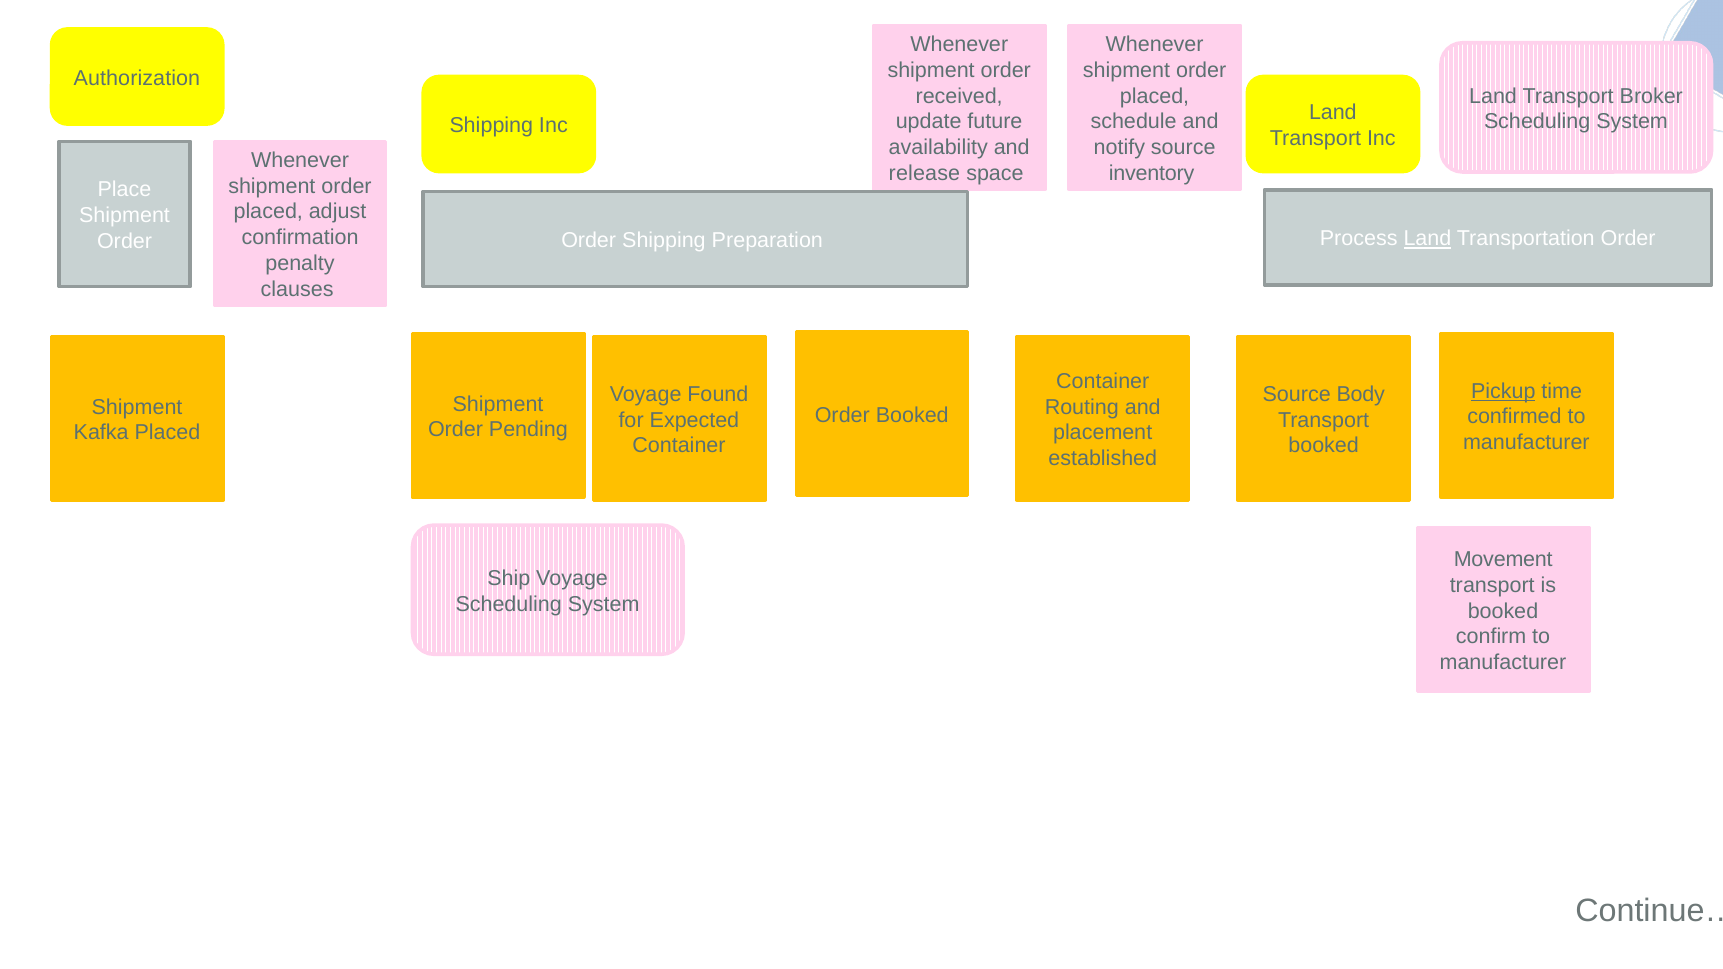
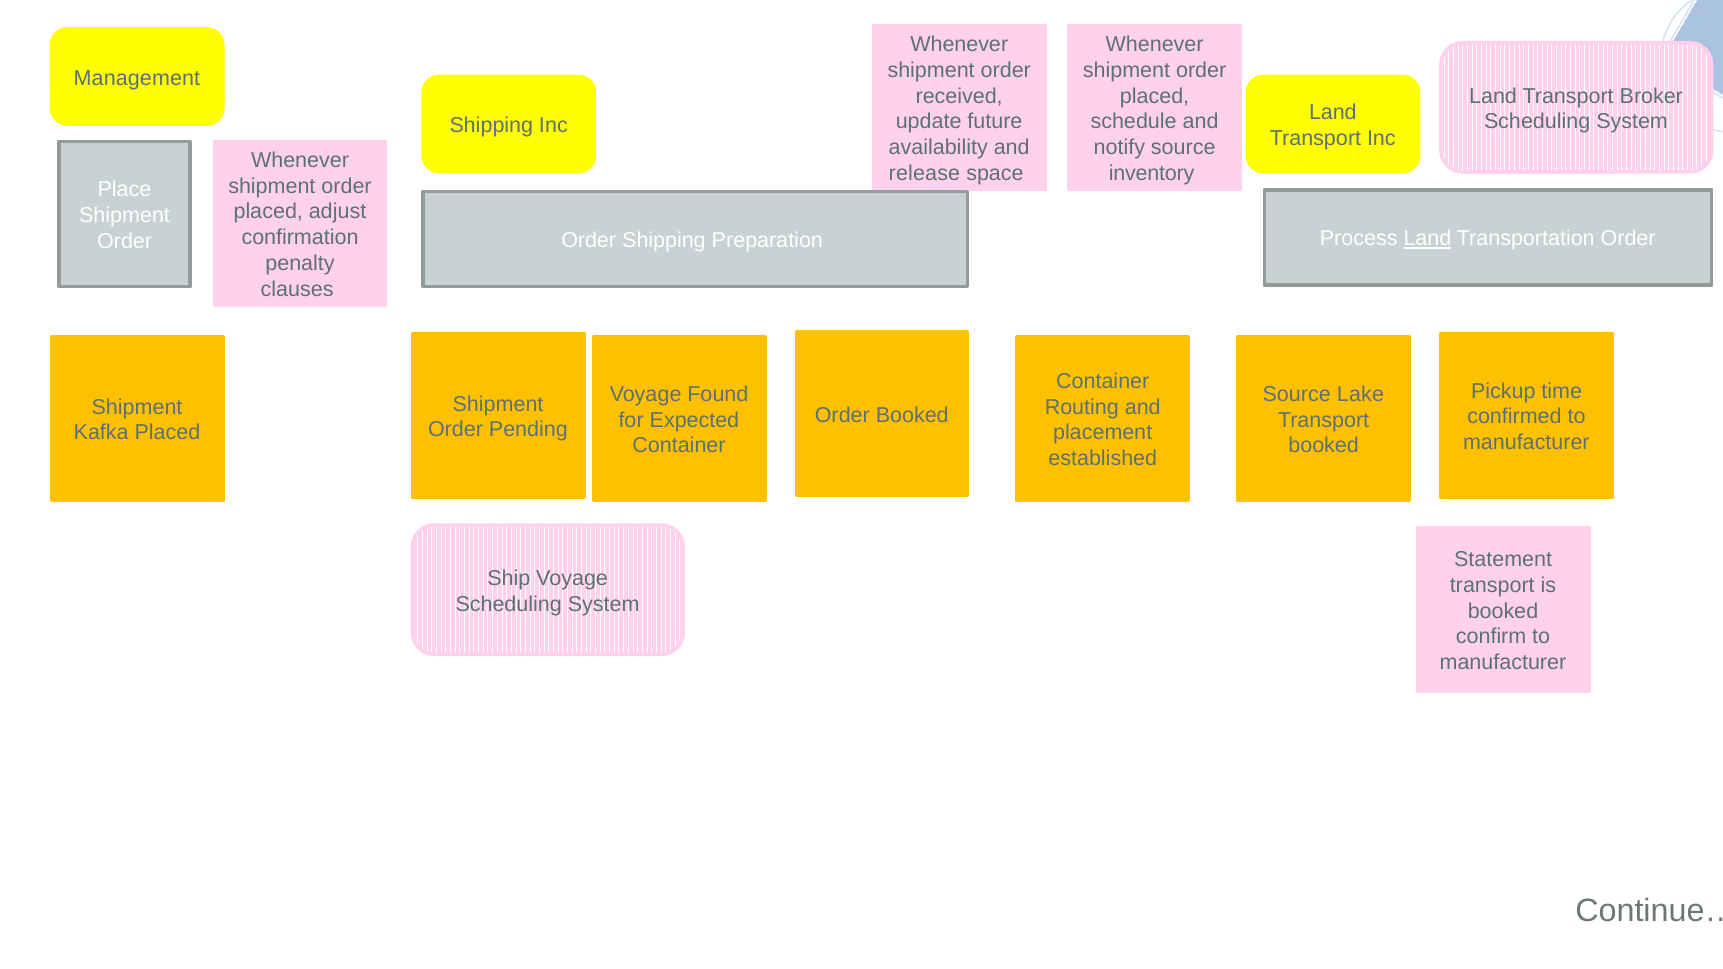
Authorization: Authorization -> Management
Pickup underline: present -> none
Body: Body -> Lake
Movement: Movement -> Statement
